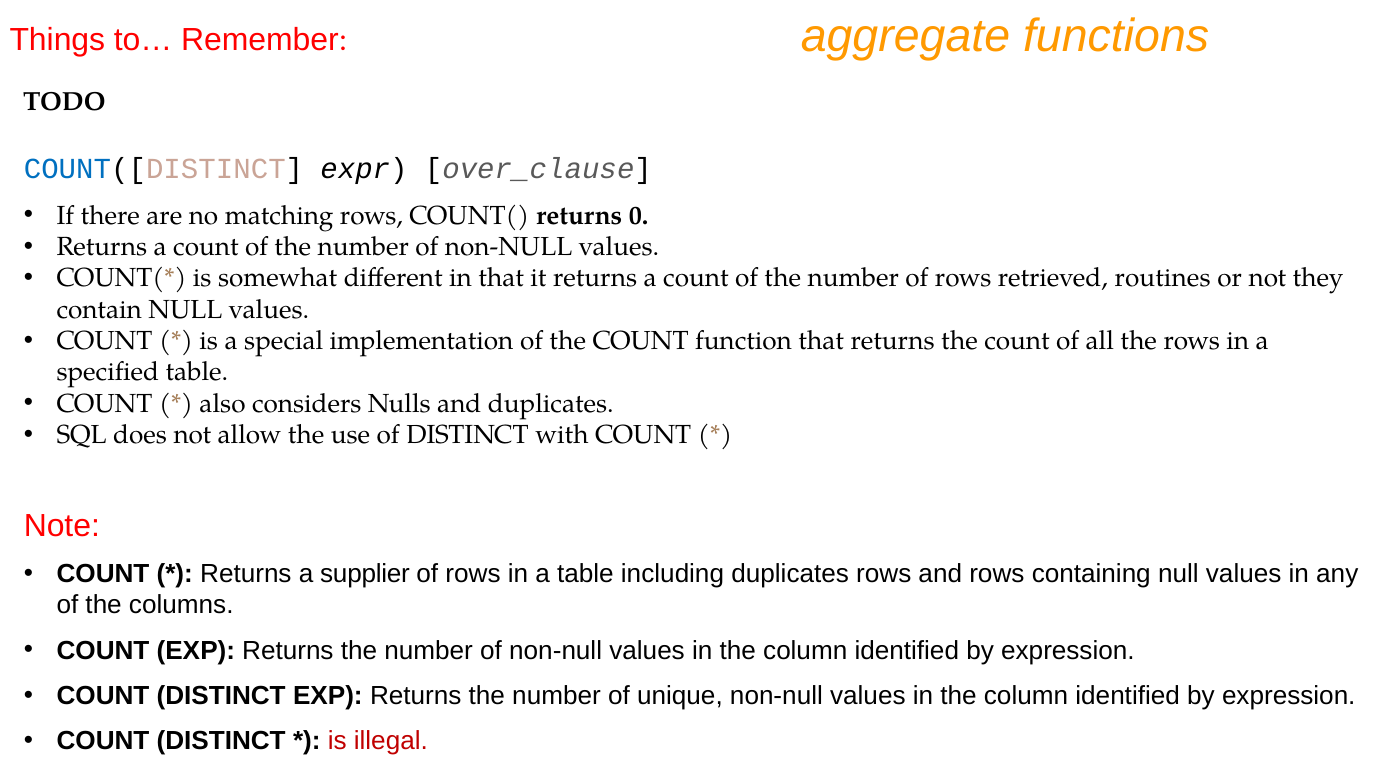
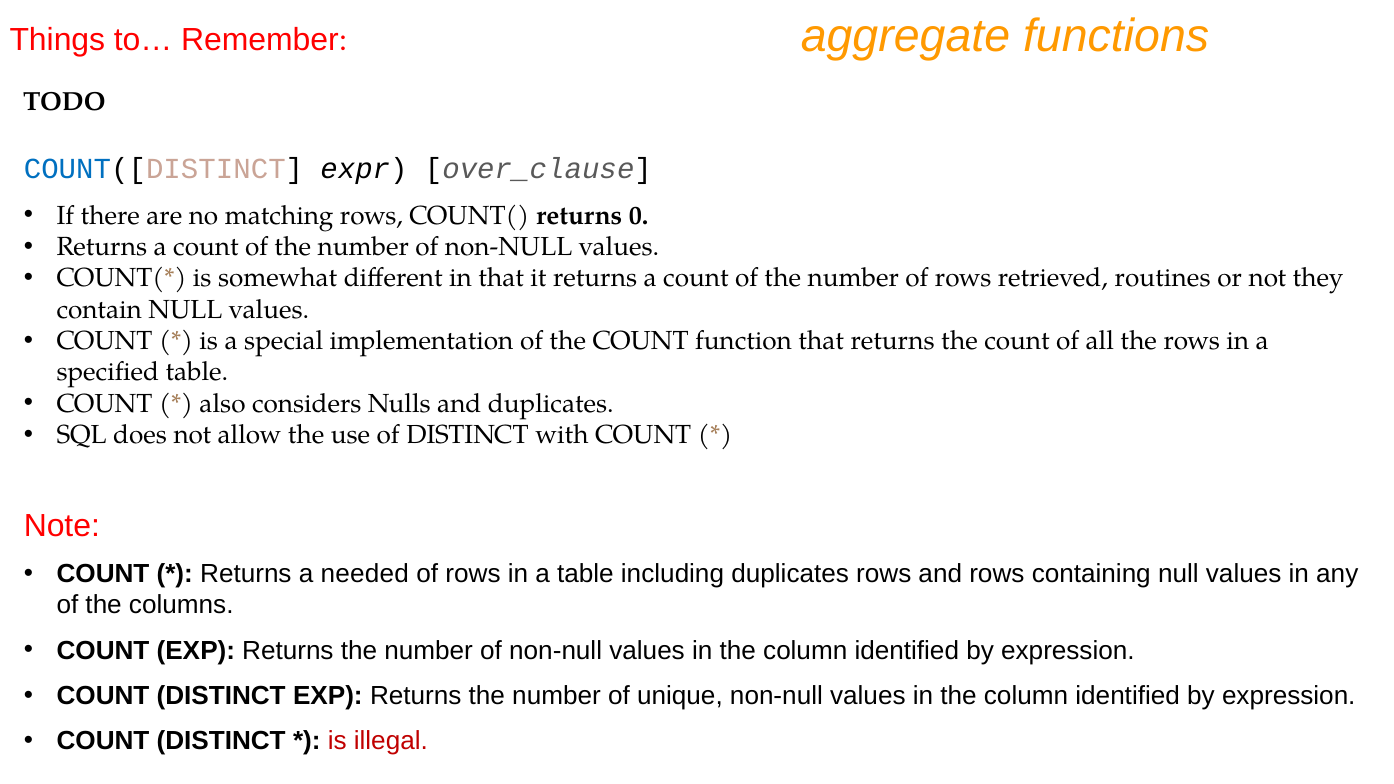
supplier: supplier -> needed
